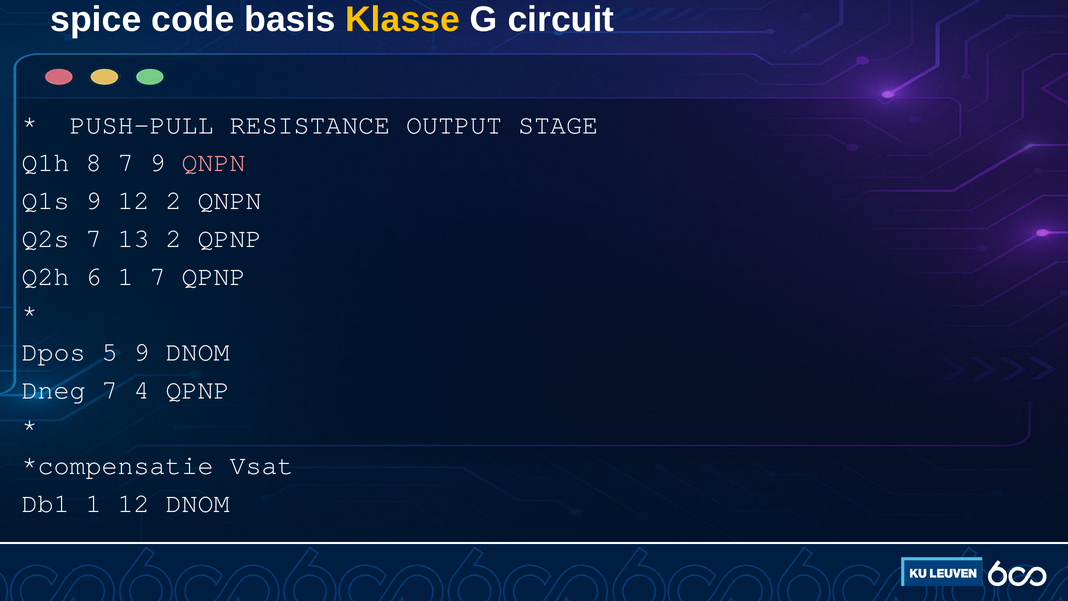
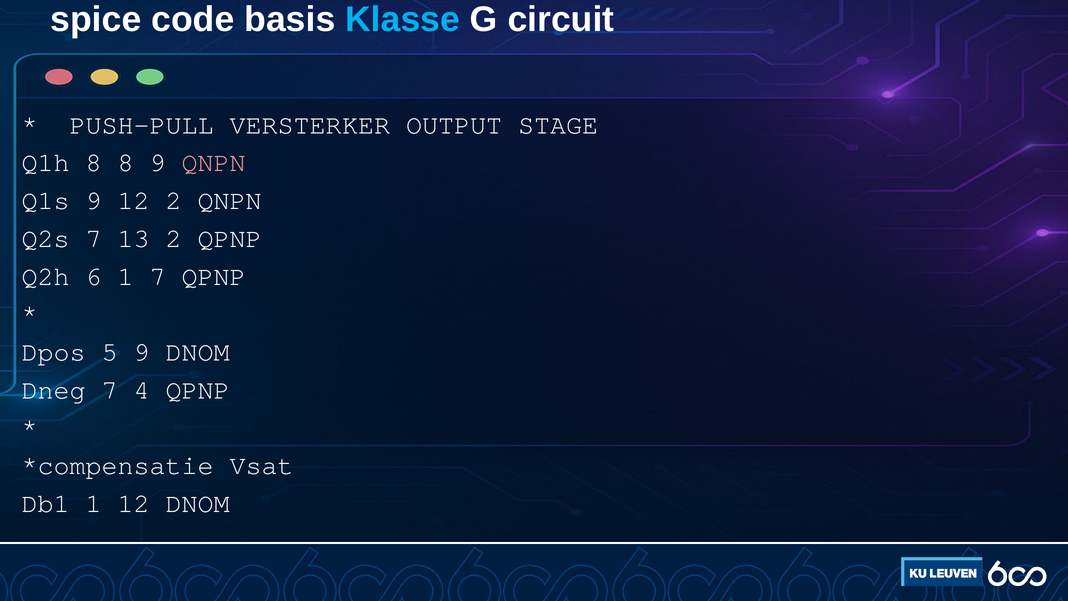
Klasse colour: yellow -> light blue
RESISTANCE: RESISTANCE -> VERSTERKER
8 7: 7 -> 8
